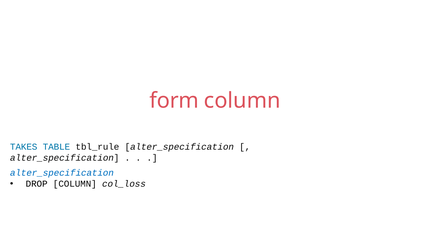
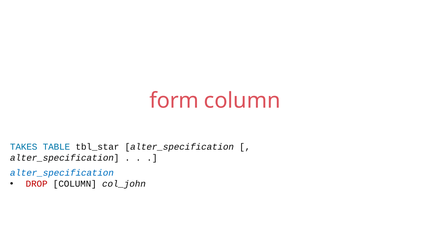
tbl_rule: tbl_rule -> tbl_star
DROP colour: black -> red
col_loss: col_loss -> col_john
